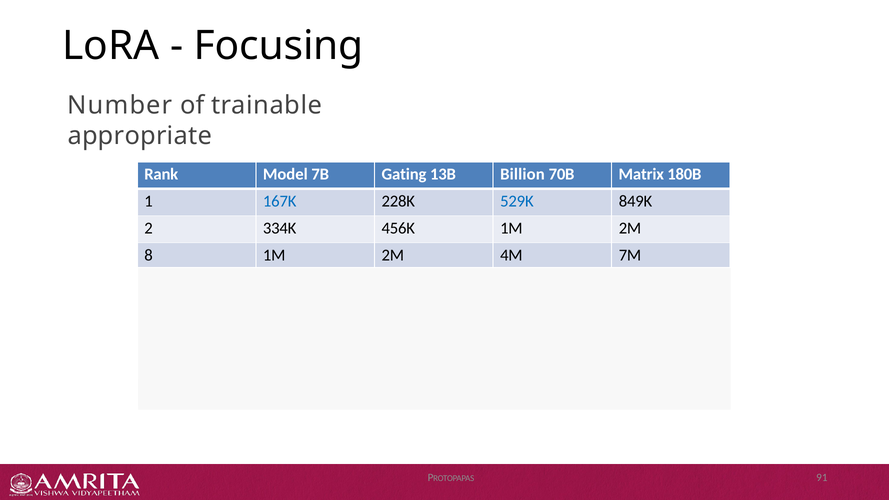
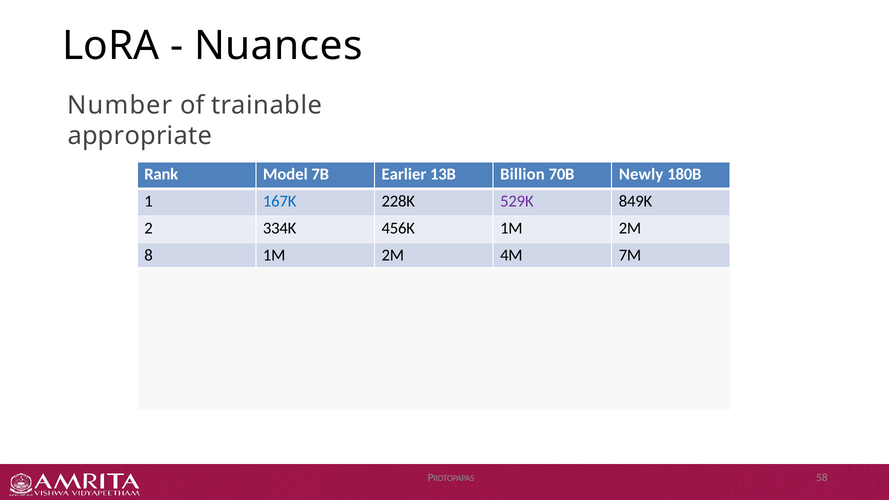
Focusing: Focusing -> Nuances
Gating: Gating -> Earlier
Matrix: Matrix -> Newly
529K colour: blue -> purple
91: 91 -> 58
